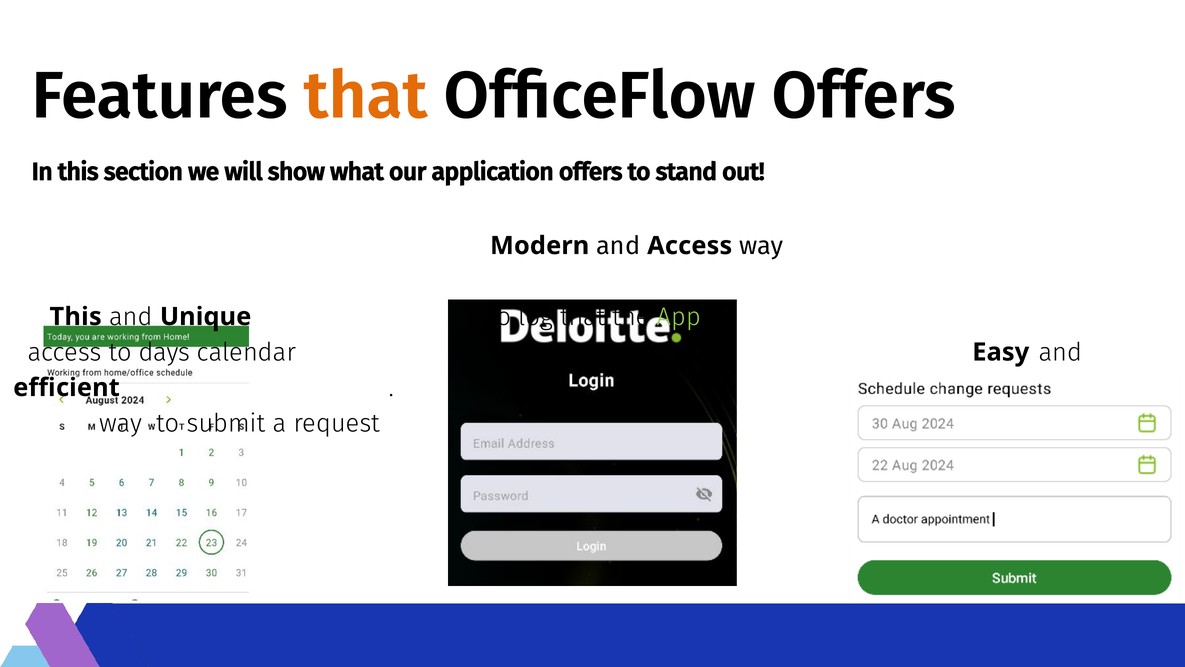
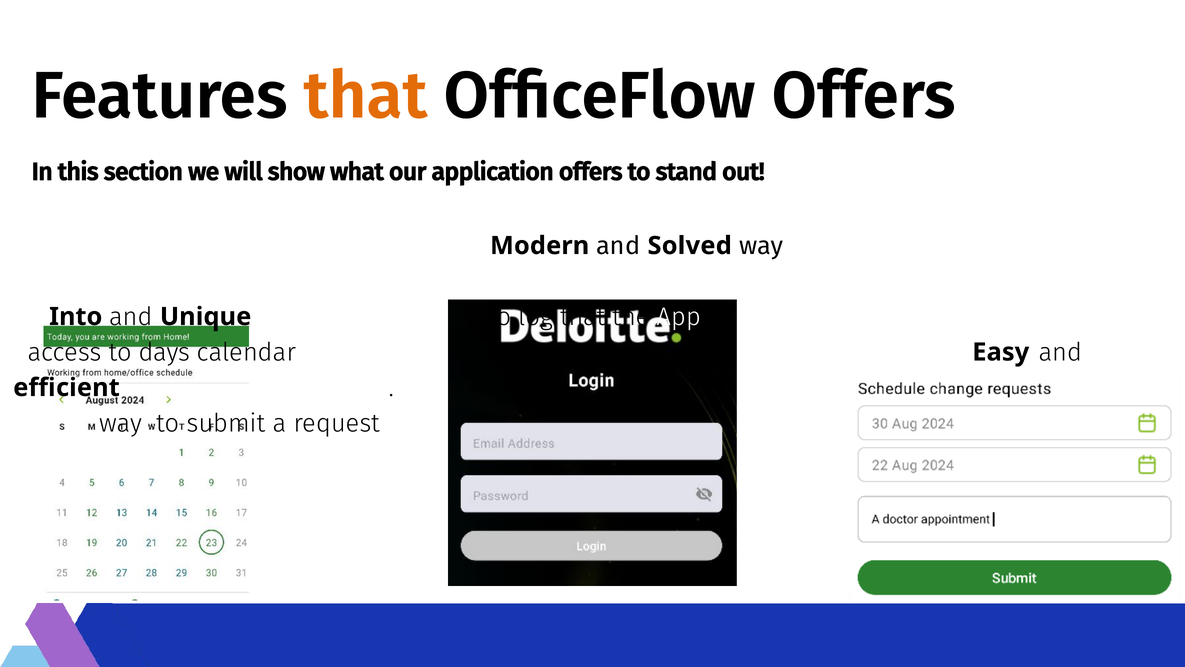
and Access: Access -> Solved
This at (76, 316): This -> Into
App colour: light green -> white
